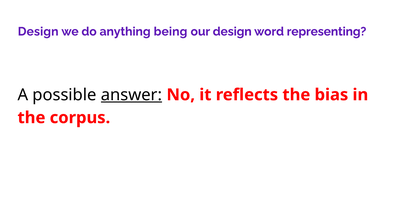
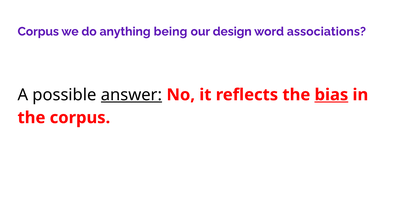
Design at (38, 31): Design -> Corpus
representing: representing -> associations
bias underline: none -> present
